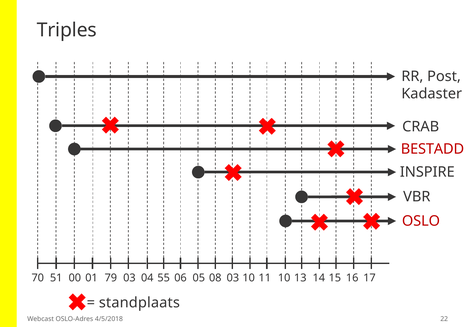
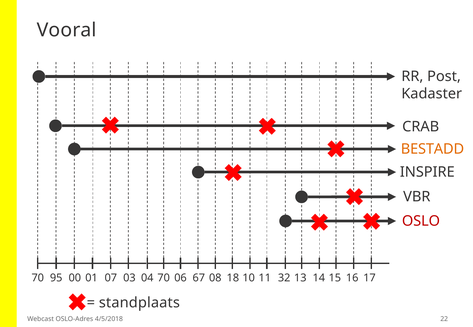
Triples: Triples -> Vooral
BESTADD colour: red -> orange
51: 51 -> 95
79: 79 -> 07
04 55: 55 -> 70
05: 05 -> 67
08 03: 03 -> 18
11 10: 10 -> 32
